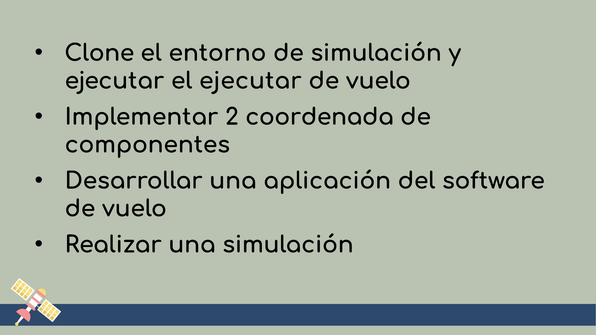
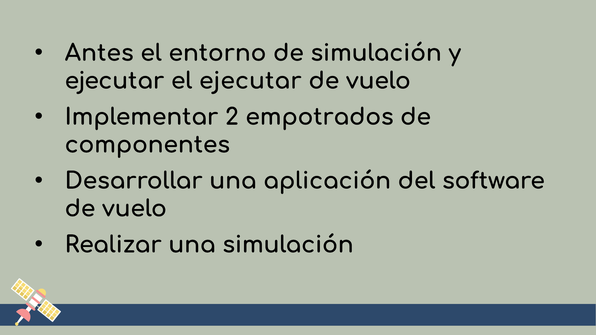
Clone: Clone -> Antes
coordenada: coordenada -> empotrados
